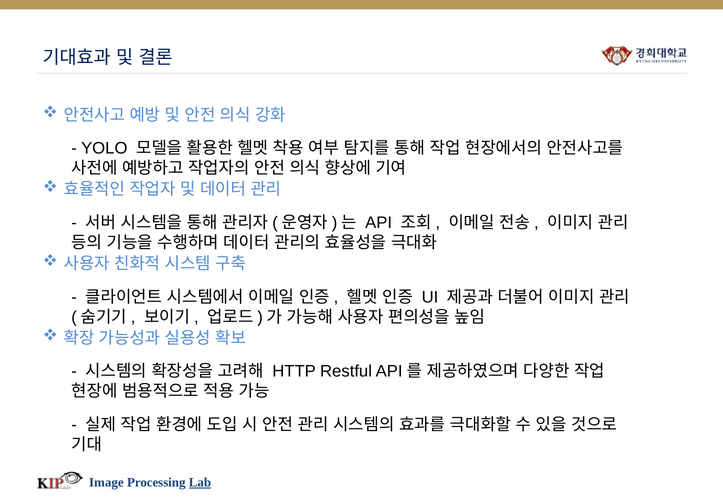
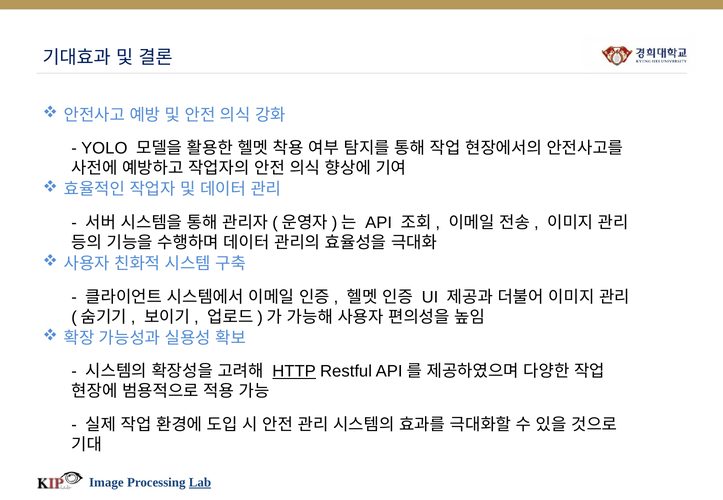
HTTP underline: none -> present
